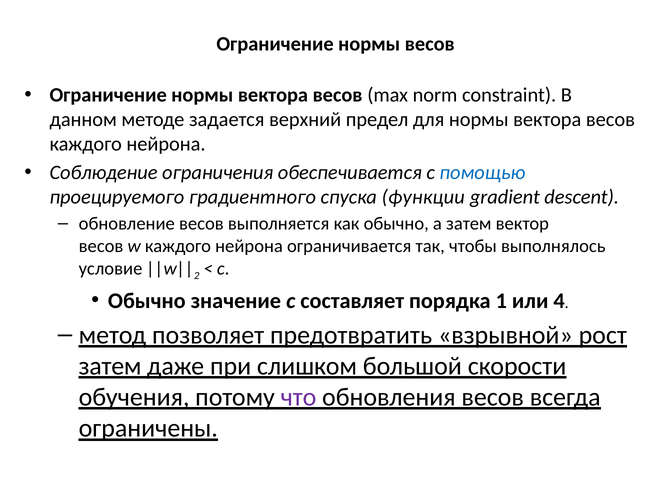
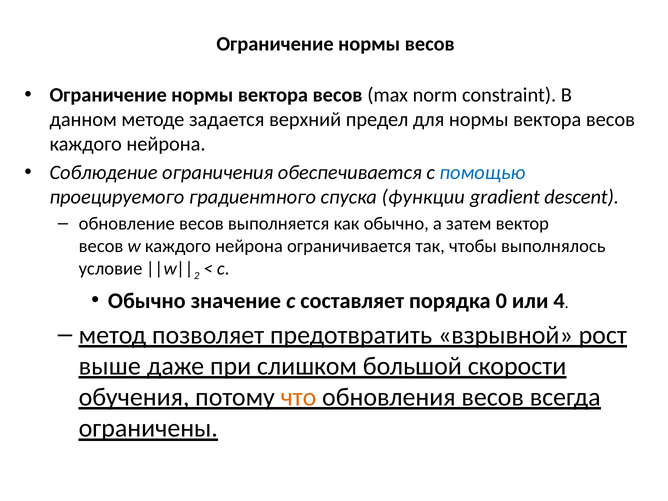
1: 1 -> 0
затем at (110, 366): затем -> выше
что colour: purple -> orange
